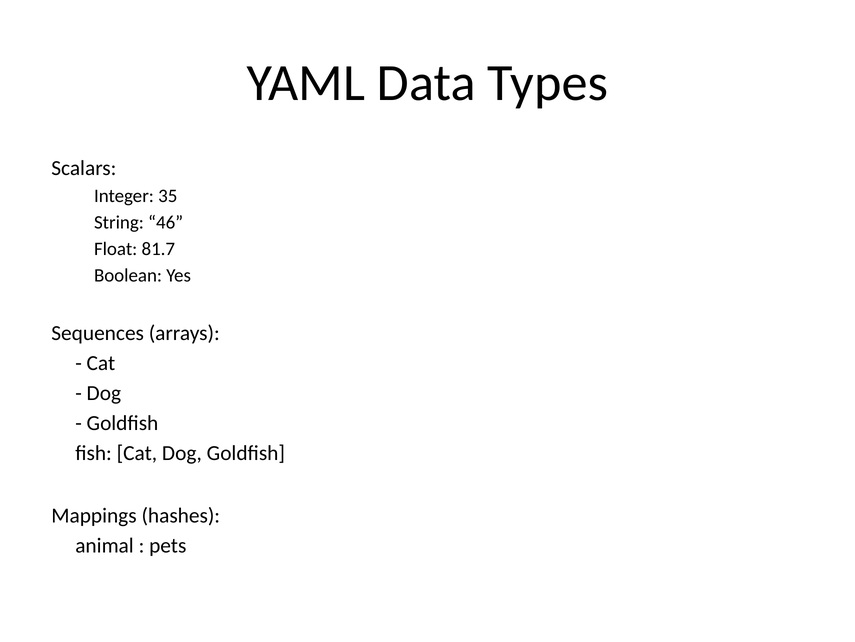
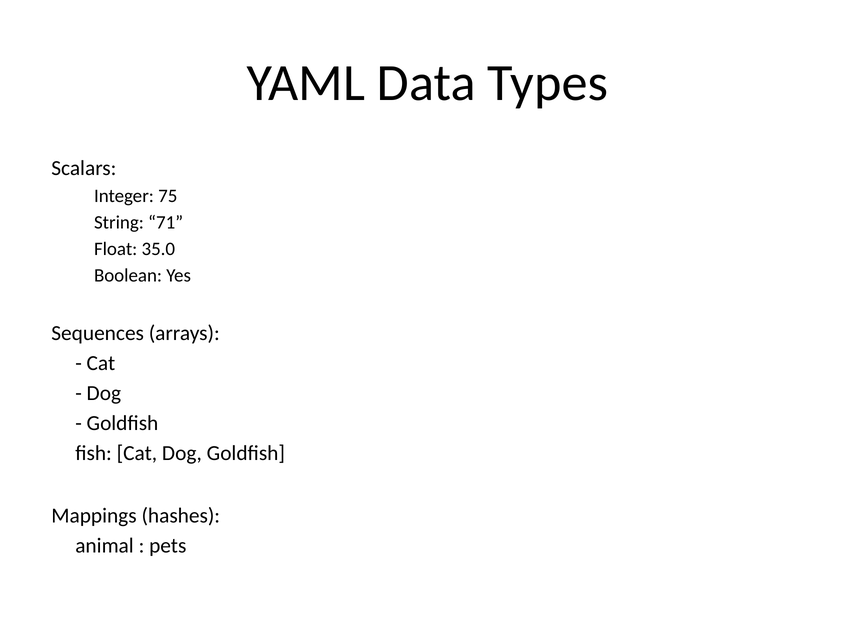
35: 35 -> 75
46: 46 -> 71
81.7: 81.7 -> 35.0
